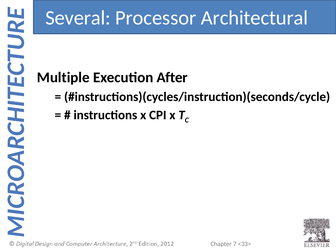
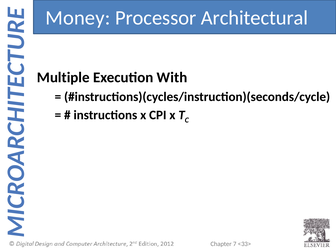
Several: Several -> Money
After: After -> With
